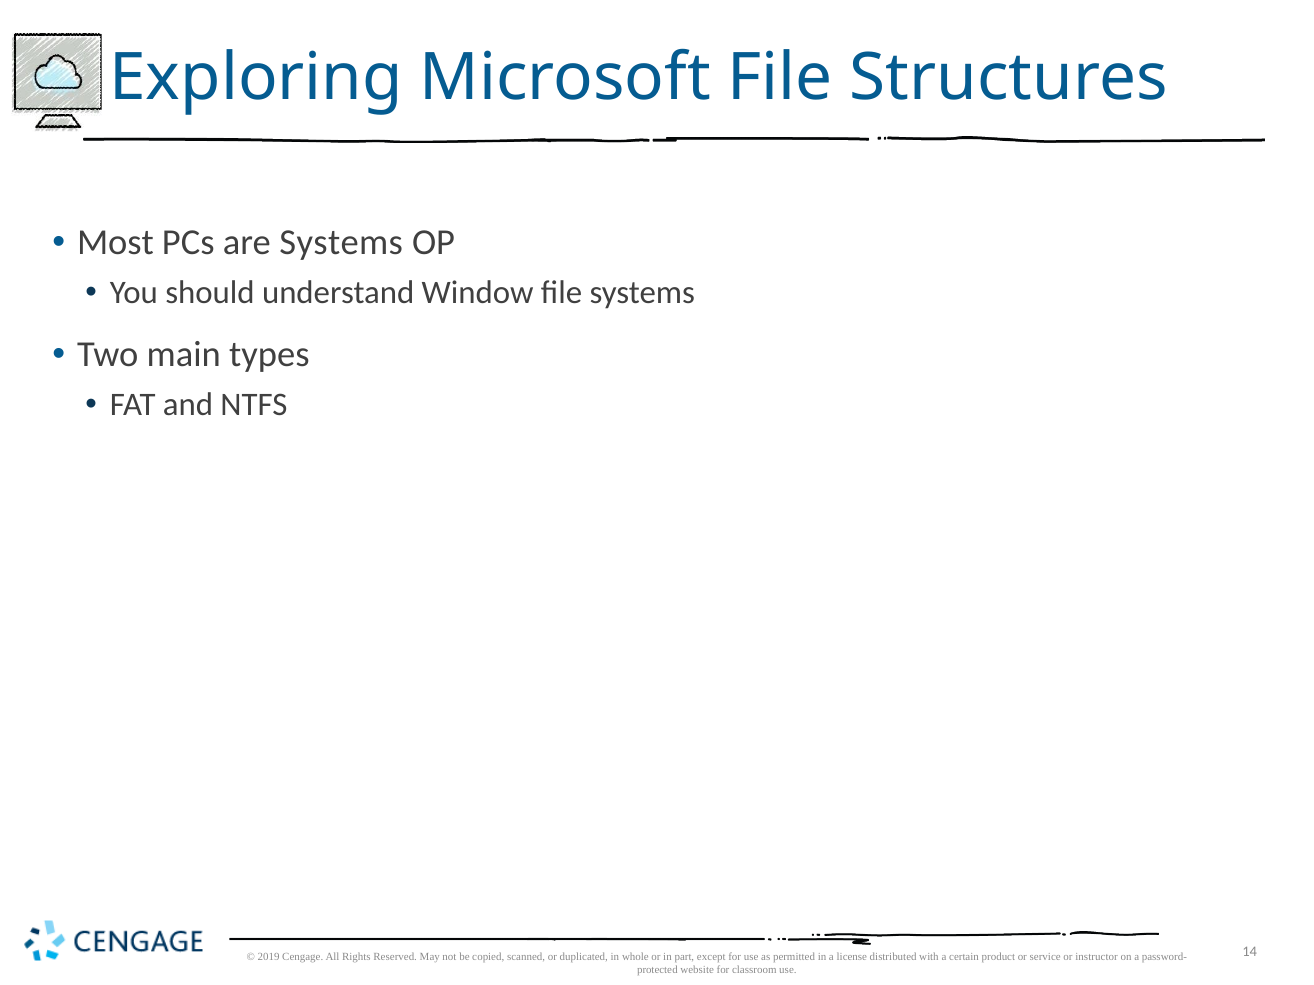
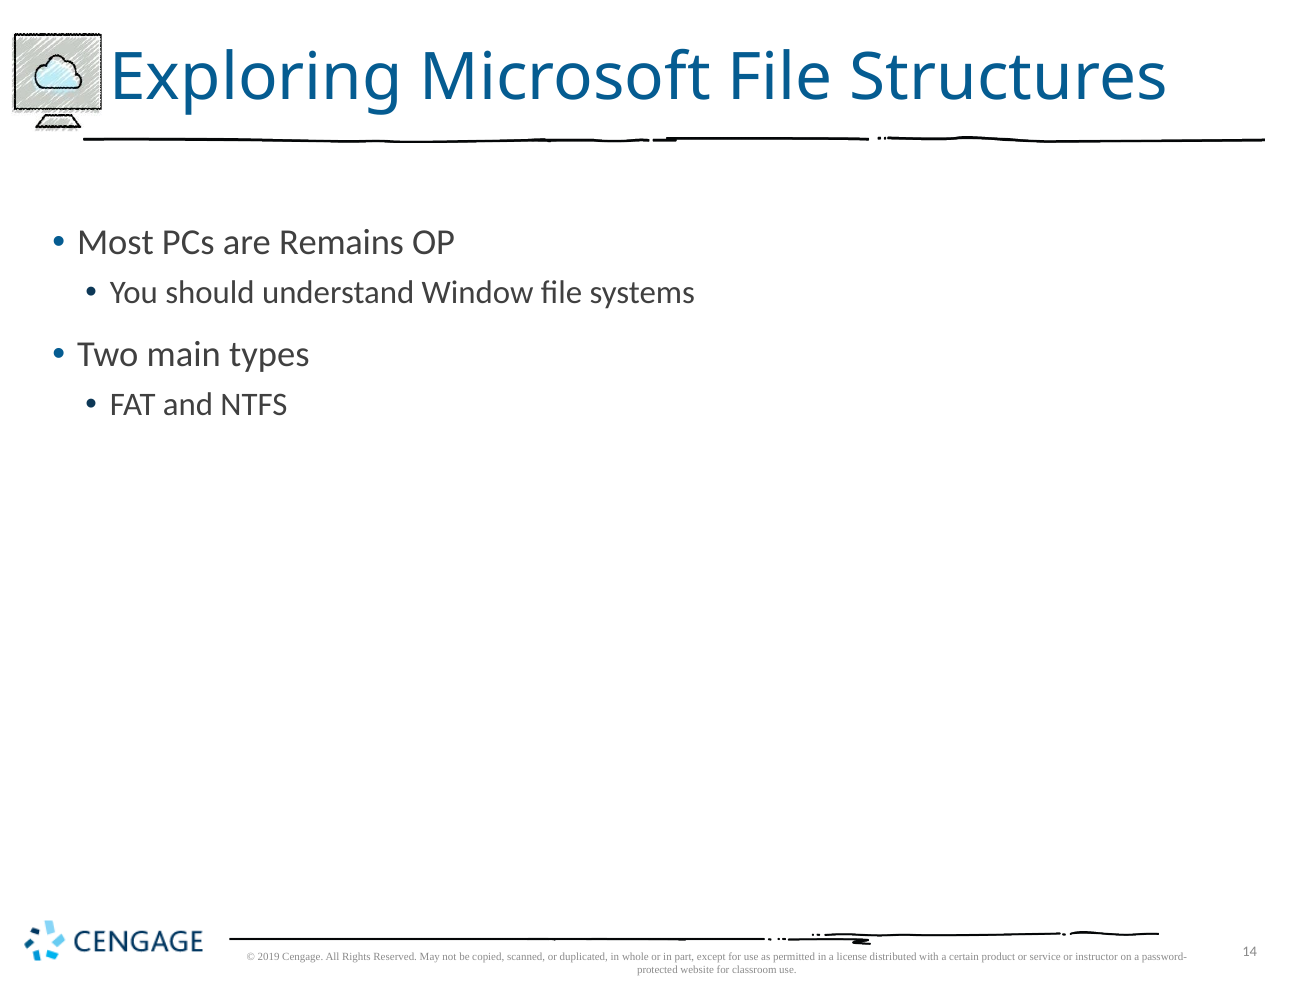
are Systems: Systems -> Remains
